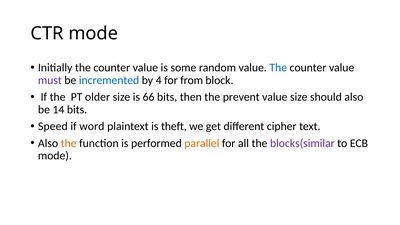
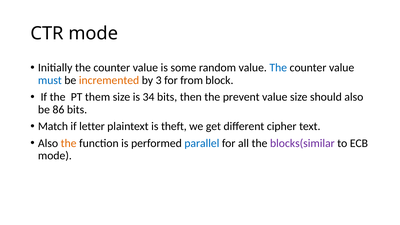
must colour: purple -> blue
incremented colour: blue -> orange
4: 4 -> 3
older: older -> them
66: 66 -> 34
14: 14 -> 86
Speed: Speed -> Match
word: word -> letter
parallel colour: orange -> blue
